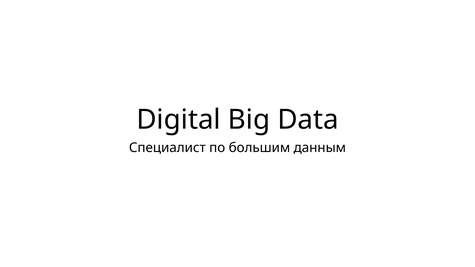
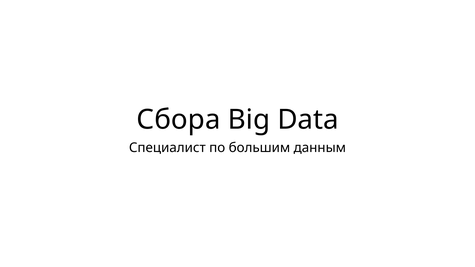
Digital: Digital -> Сбора
